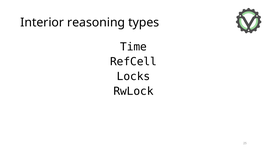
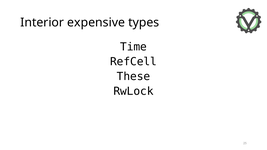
reasoning: reasoning -> expensive
Locks: Locks -> These
